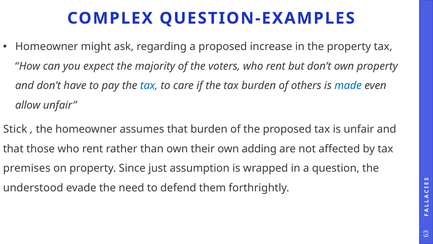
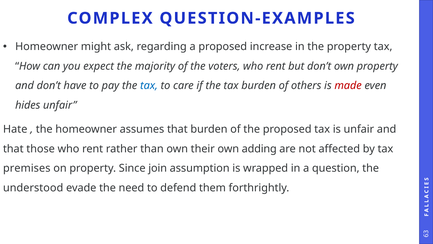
made colour: blue -> red
allow: allow -> hides
Stick: Stick -> Hate
just: just -> join
